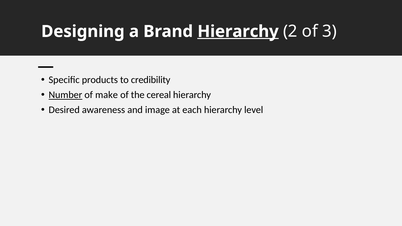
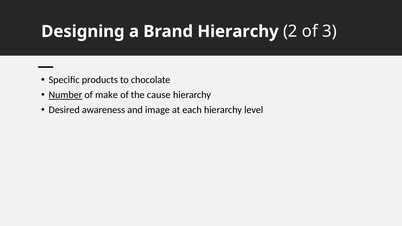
Hierarchy at (238, 31) underline: present -> none
credibility: credibility -> chocolate
cereal: cereal -> cause
